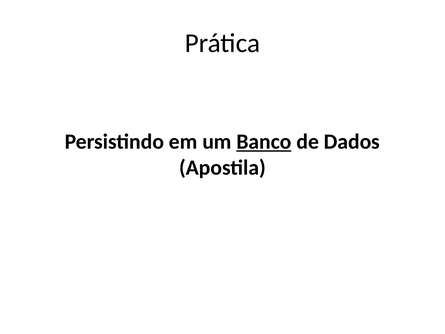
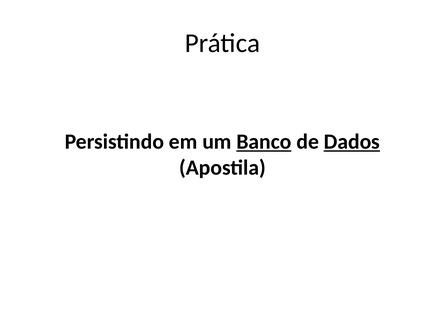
Dados underline: none -> present
